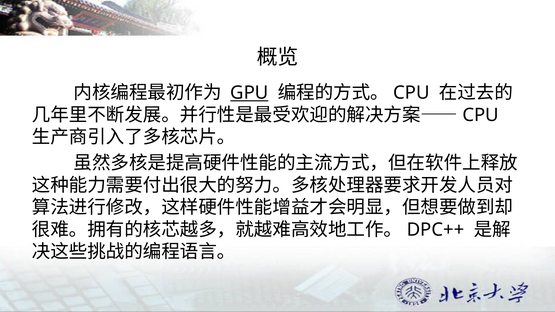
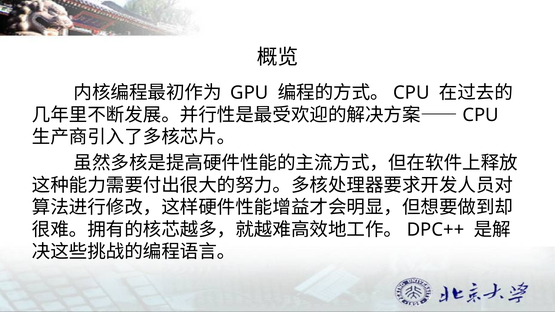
GPU underline: present -> none
